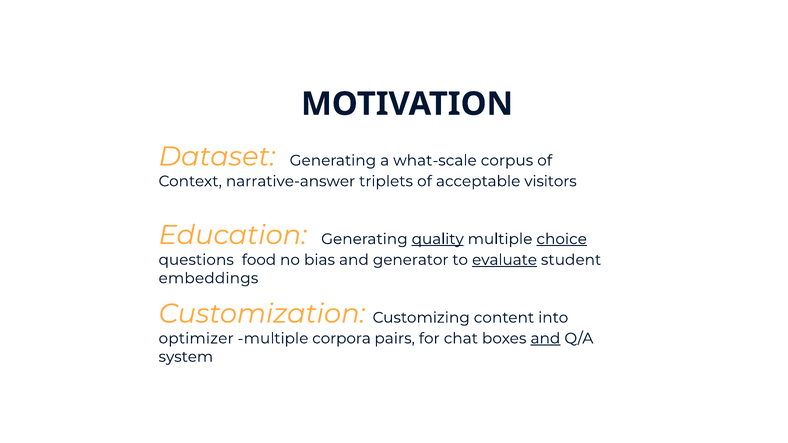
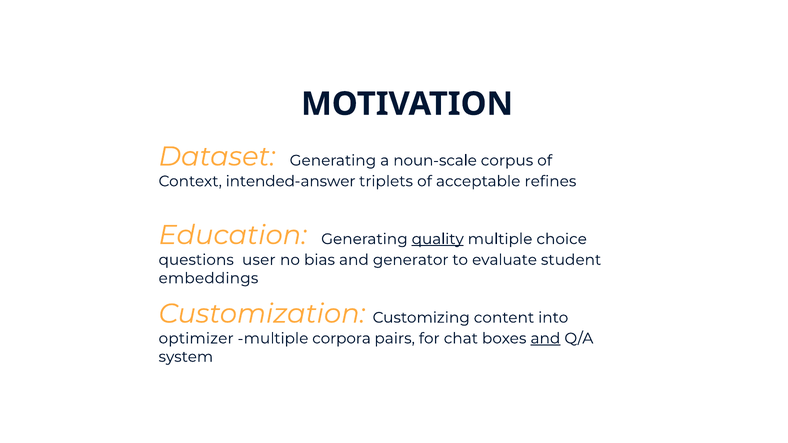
what-scale: what-scale -> noun-scale
narrative-answer: narrative-answer -> intended-answer
visitors: visitors -> refines
choice underline: present -> none
food: food -> user
evaluate underline: present -> none
